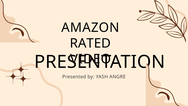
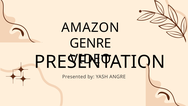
RATED: RATED -> GENRE
